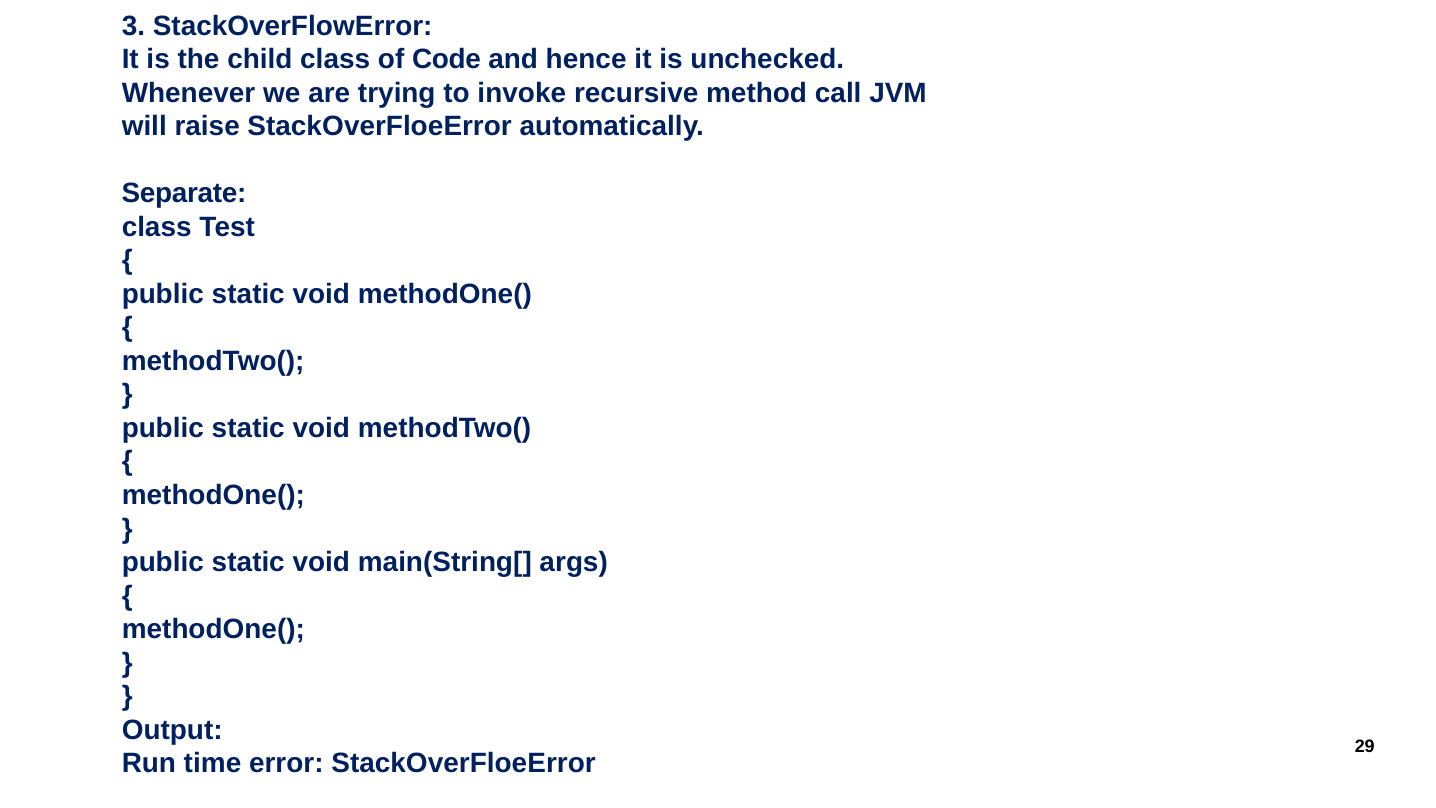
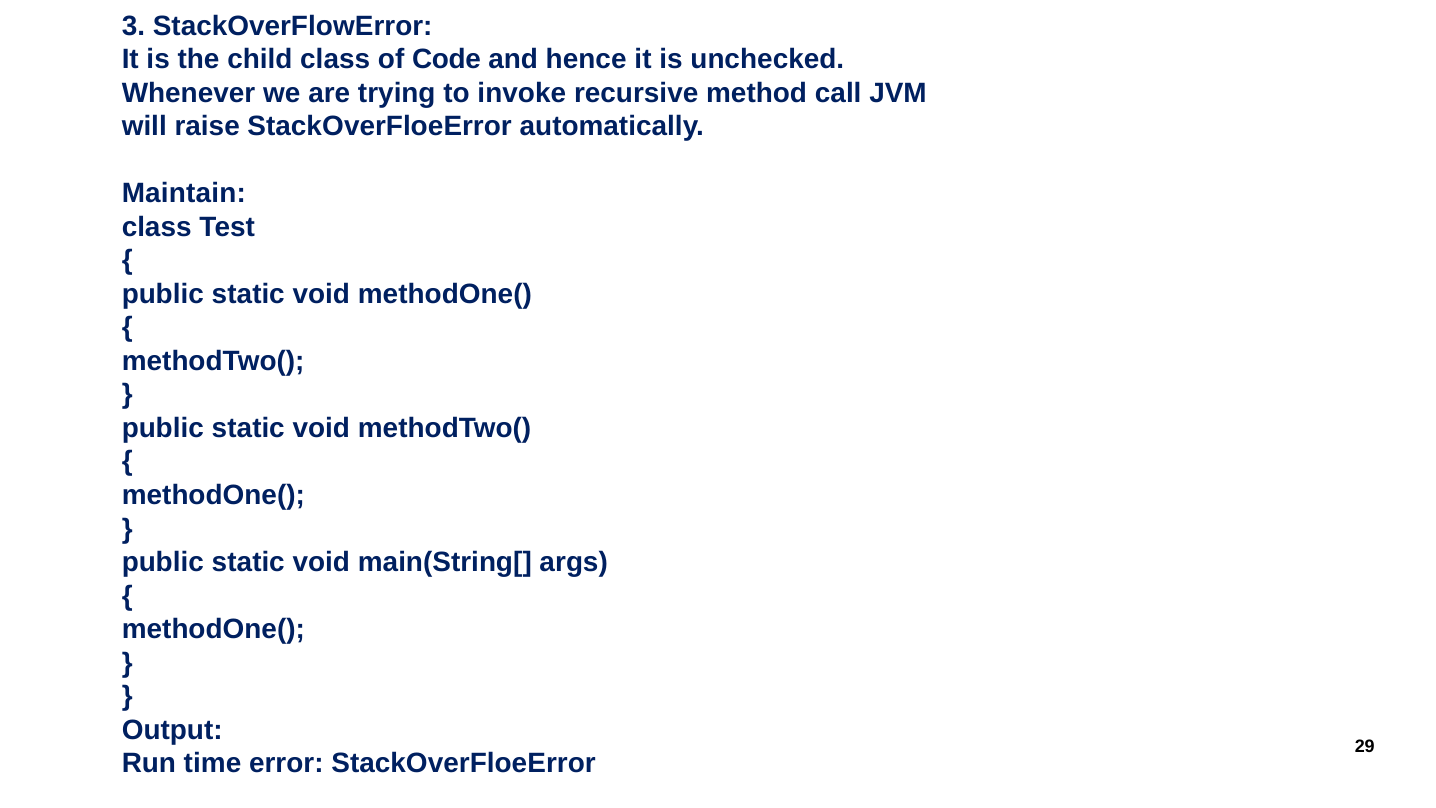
Separate: Separate -> Maintain
